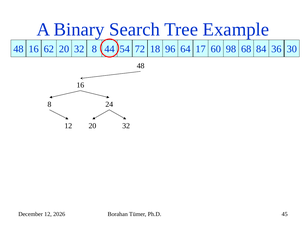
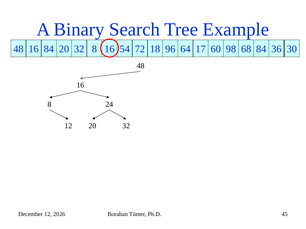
16 62: 62 -> 84
8 44: 44 -> 16
